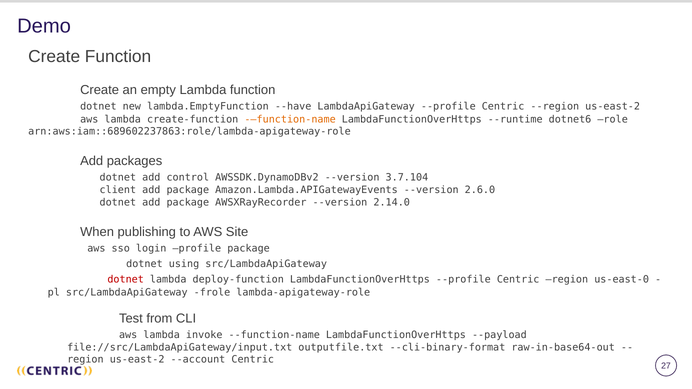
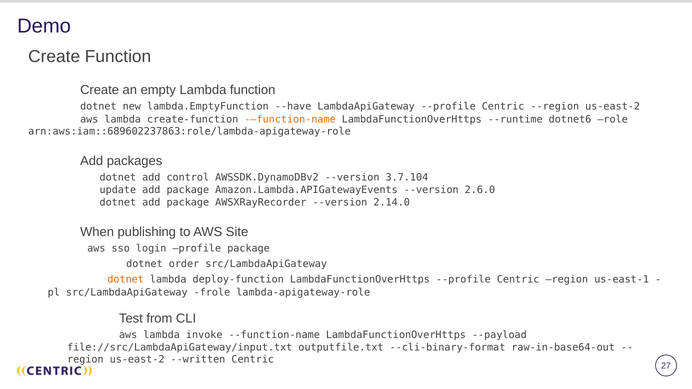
client: client -> update
using: using -> order
dotnet at (126, 280) colour: red -> orange
us-east-0: us-east-0 -> us-east-1
--account: --account -> --written
